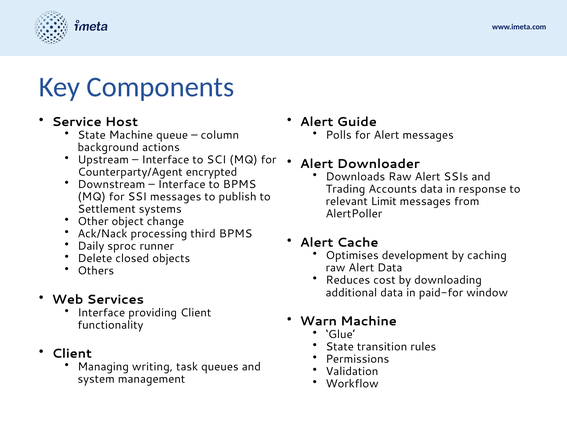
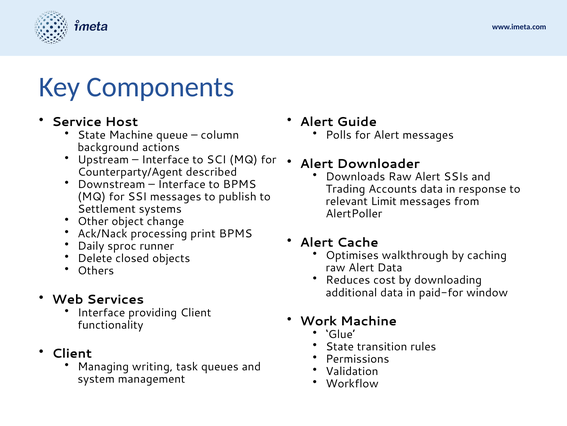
encrypted: encrypted -> described
third: third -> print
development: development -> walkthrough
Warn: Warn -> Work
